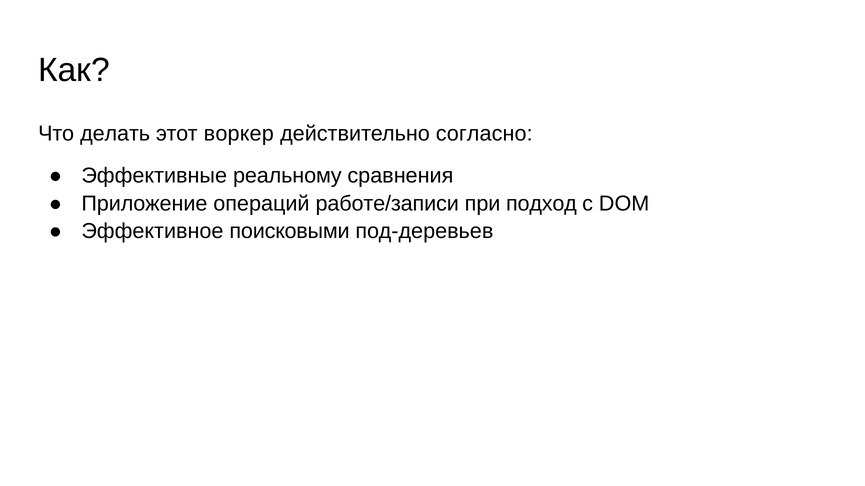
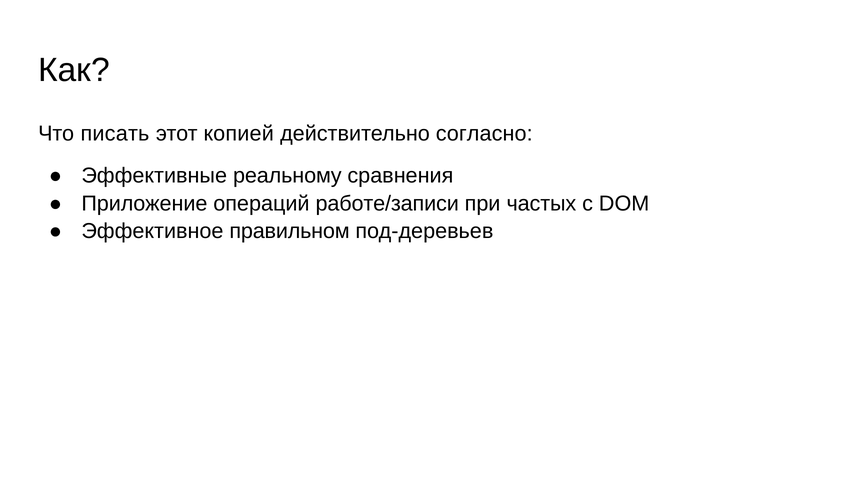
делать: делать -> писать
воркер: воркер -> копией
подход: подход -> частых
поисковыми: поисковыми -> правильном
